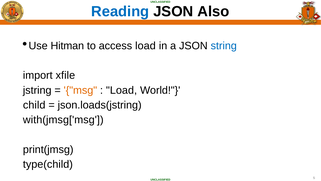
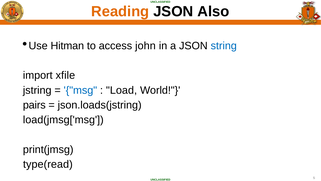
Reading colour: blue -> orange
access load: load -> john
msg colour: orange -> blue
child: child -> pairs
with(jmsg['msg: with(jmsg['msg -> load(jmsg['msg
type(child: type(child -> type(read
